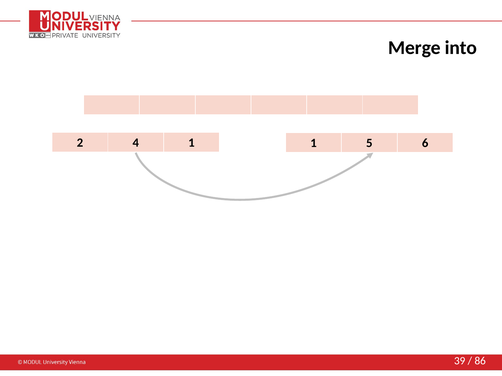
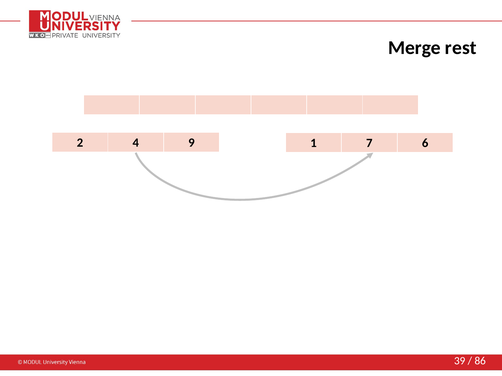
into: into -> rest
4 1: 1 -> 9
5: 5 -> 7
